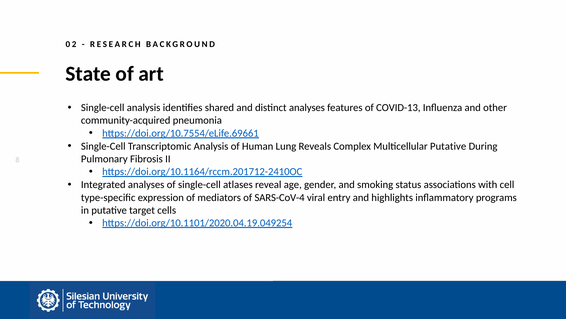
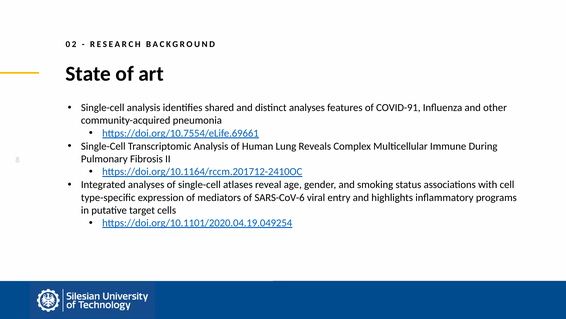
COVID-13: COVID-13 -> COVID-91
Multicellular Putative: Putative -> Immune
SARS-CoV-4: SARS-CoV-4 -> SARS-CoV-6
